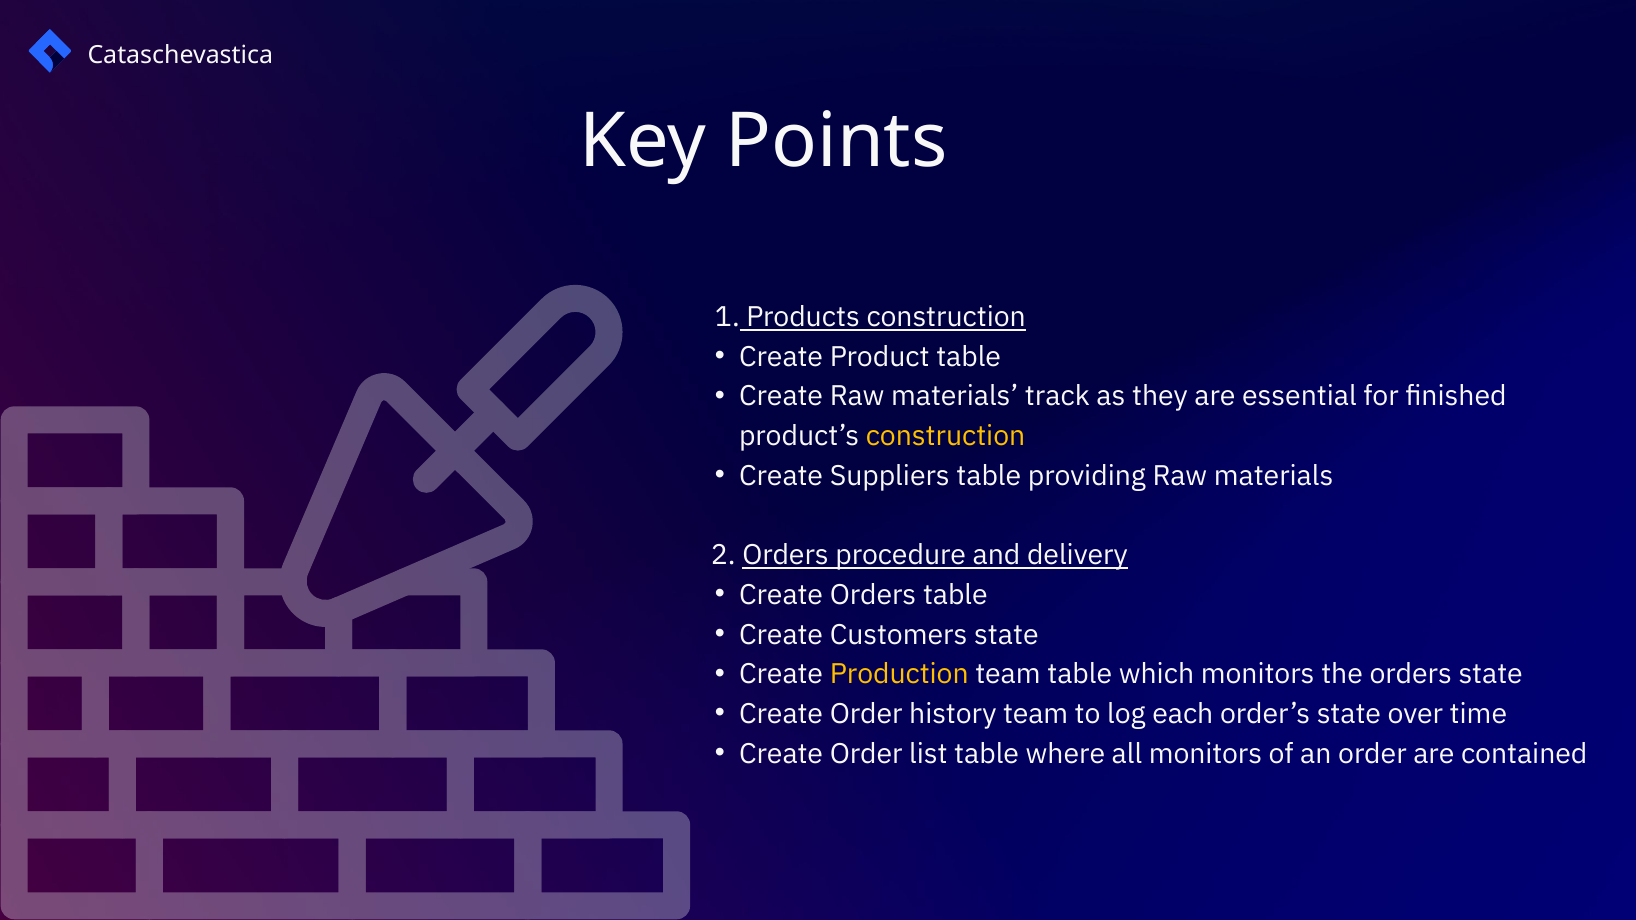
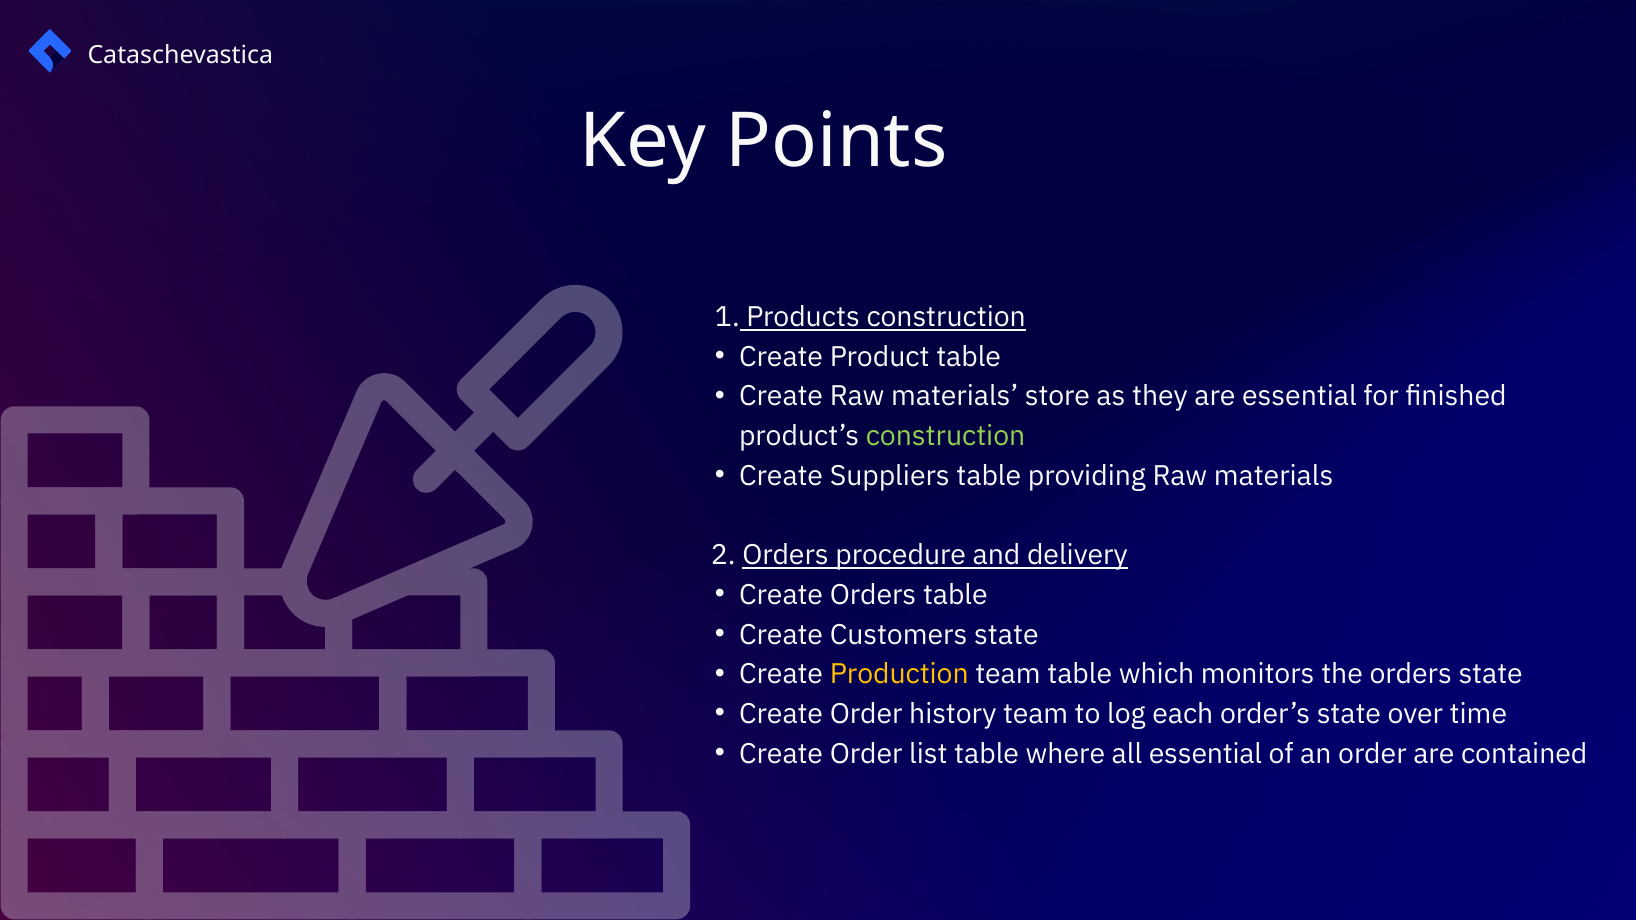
track: track -> store
construction at (946, 436) colour: yellow -> light green
all monitors: monitors -> essential
